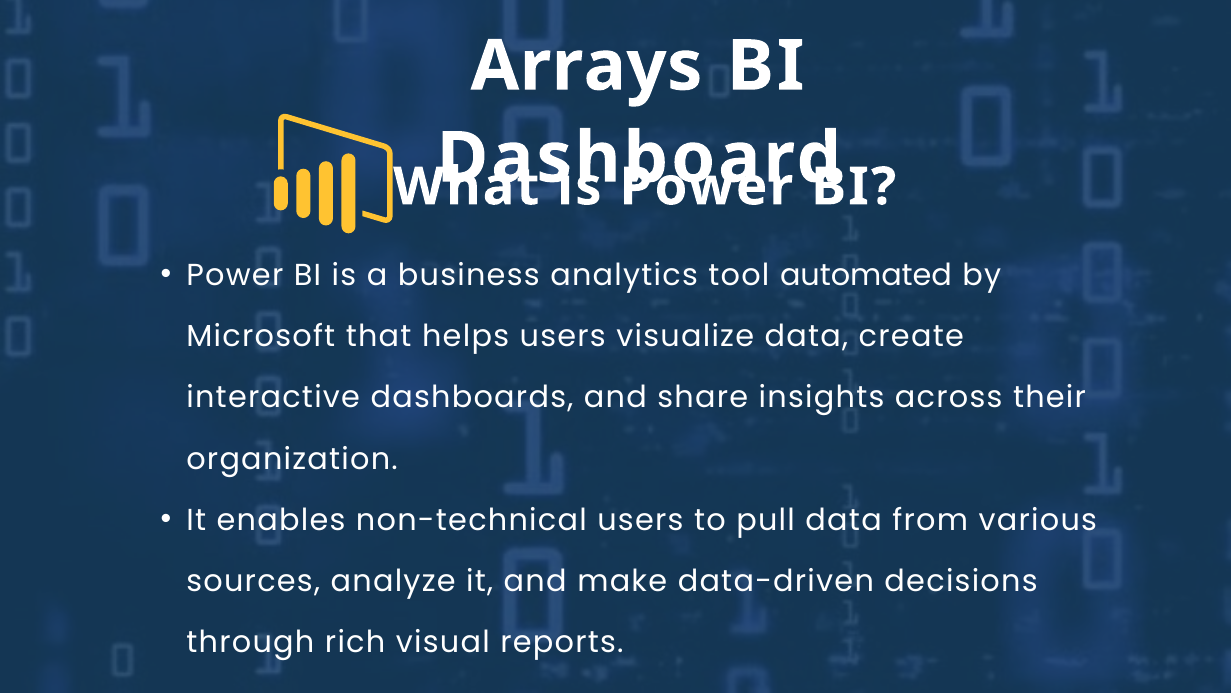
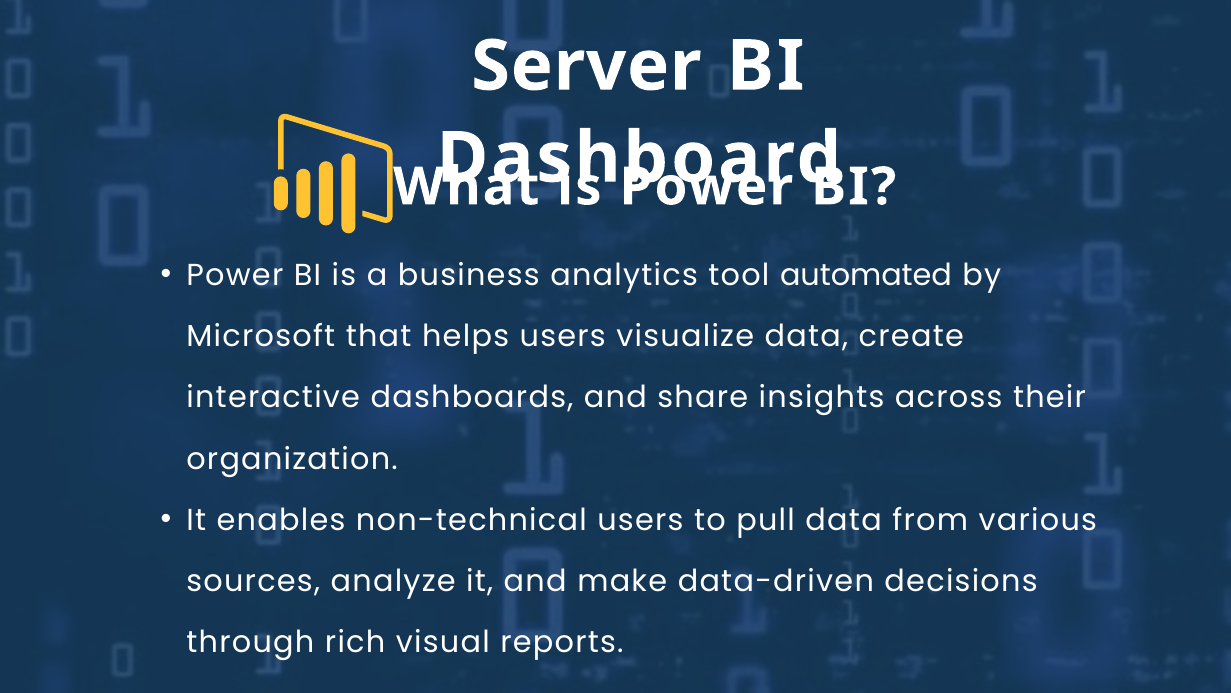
Arrays: Arrays -> Server
